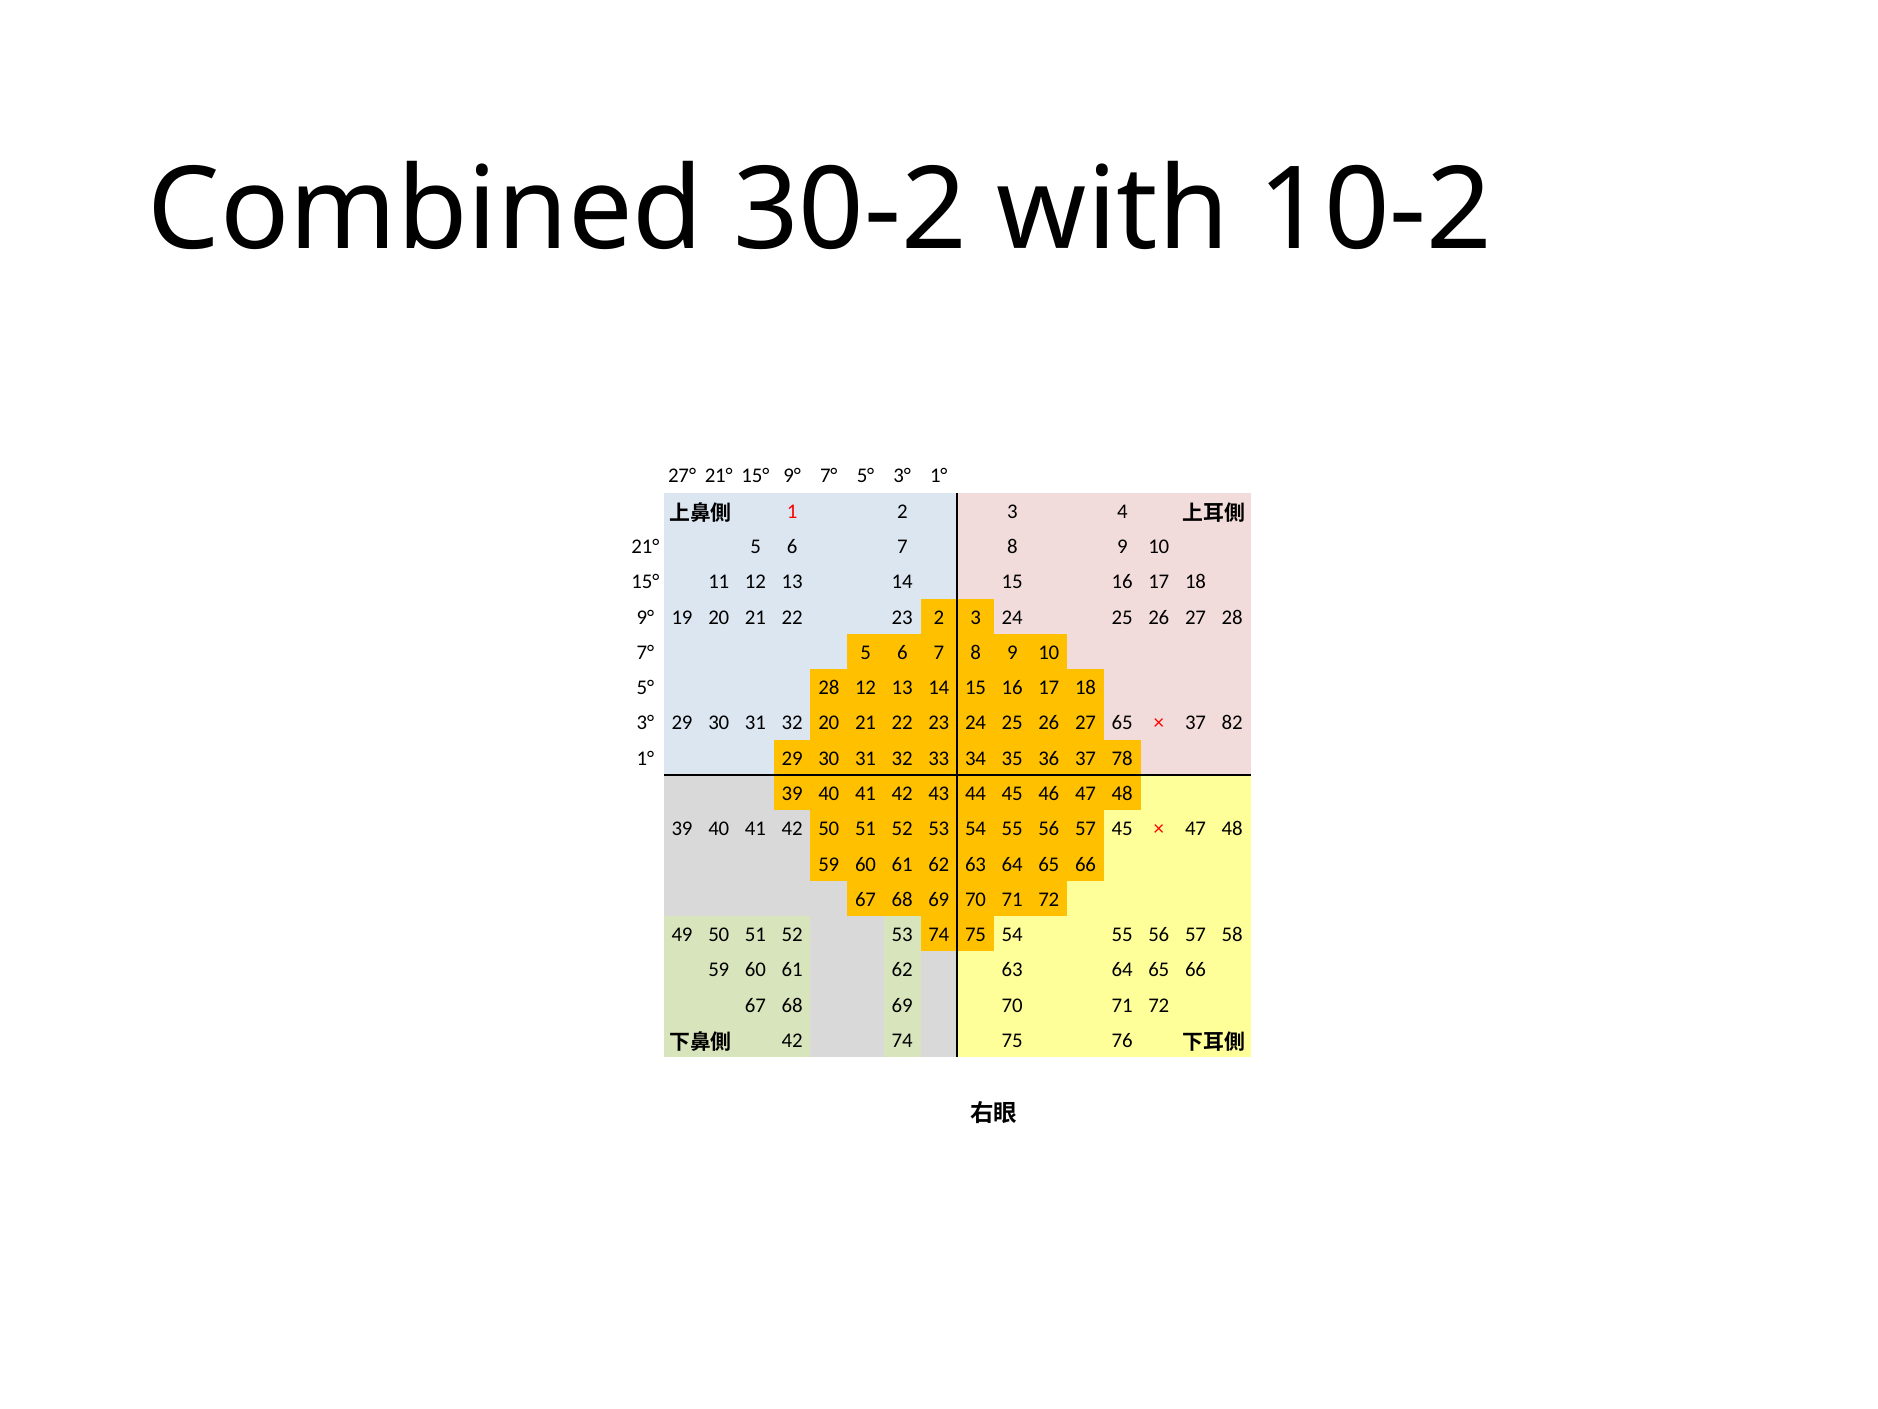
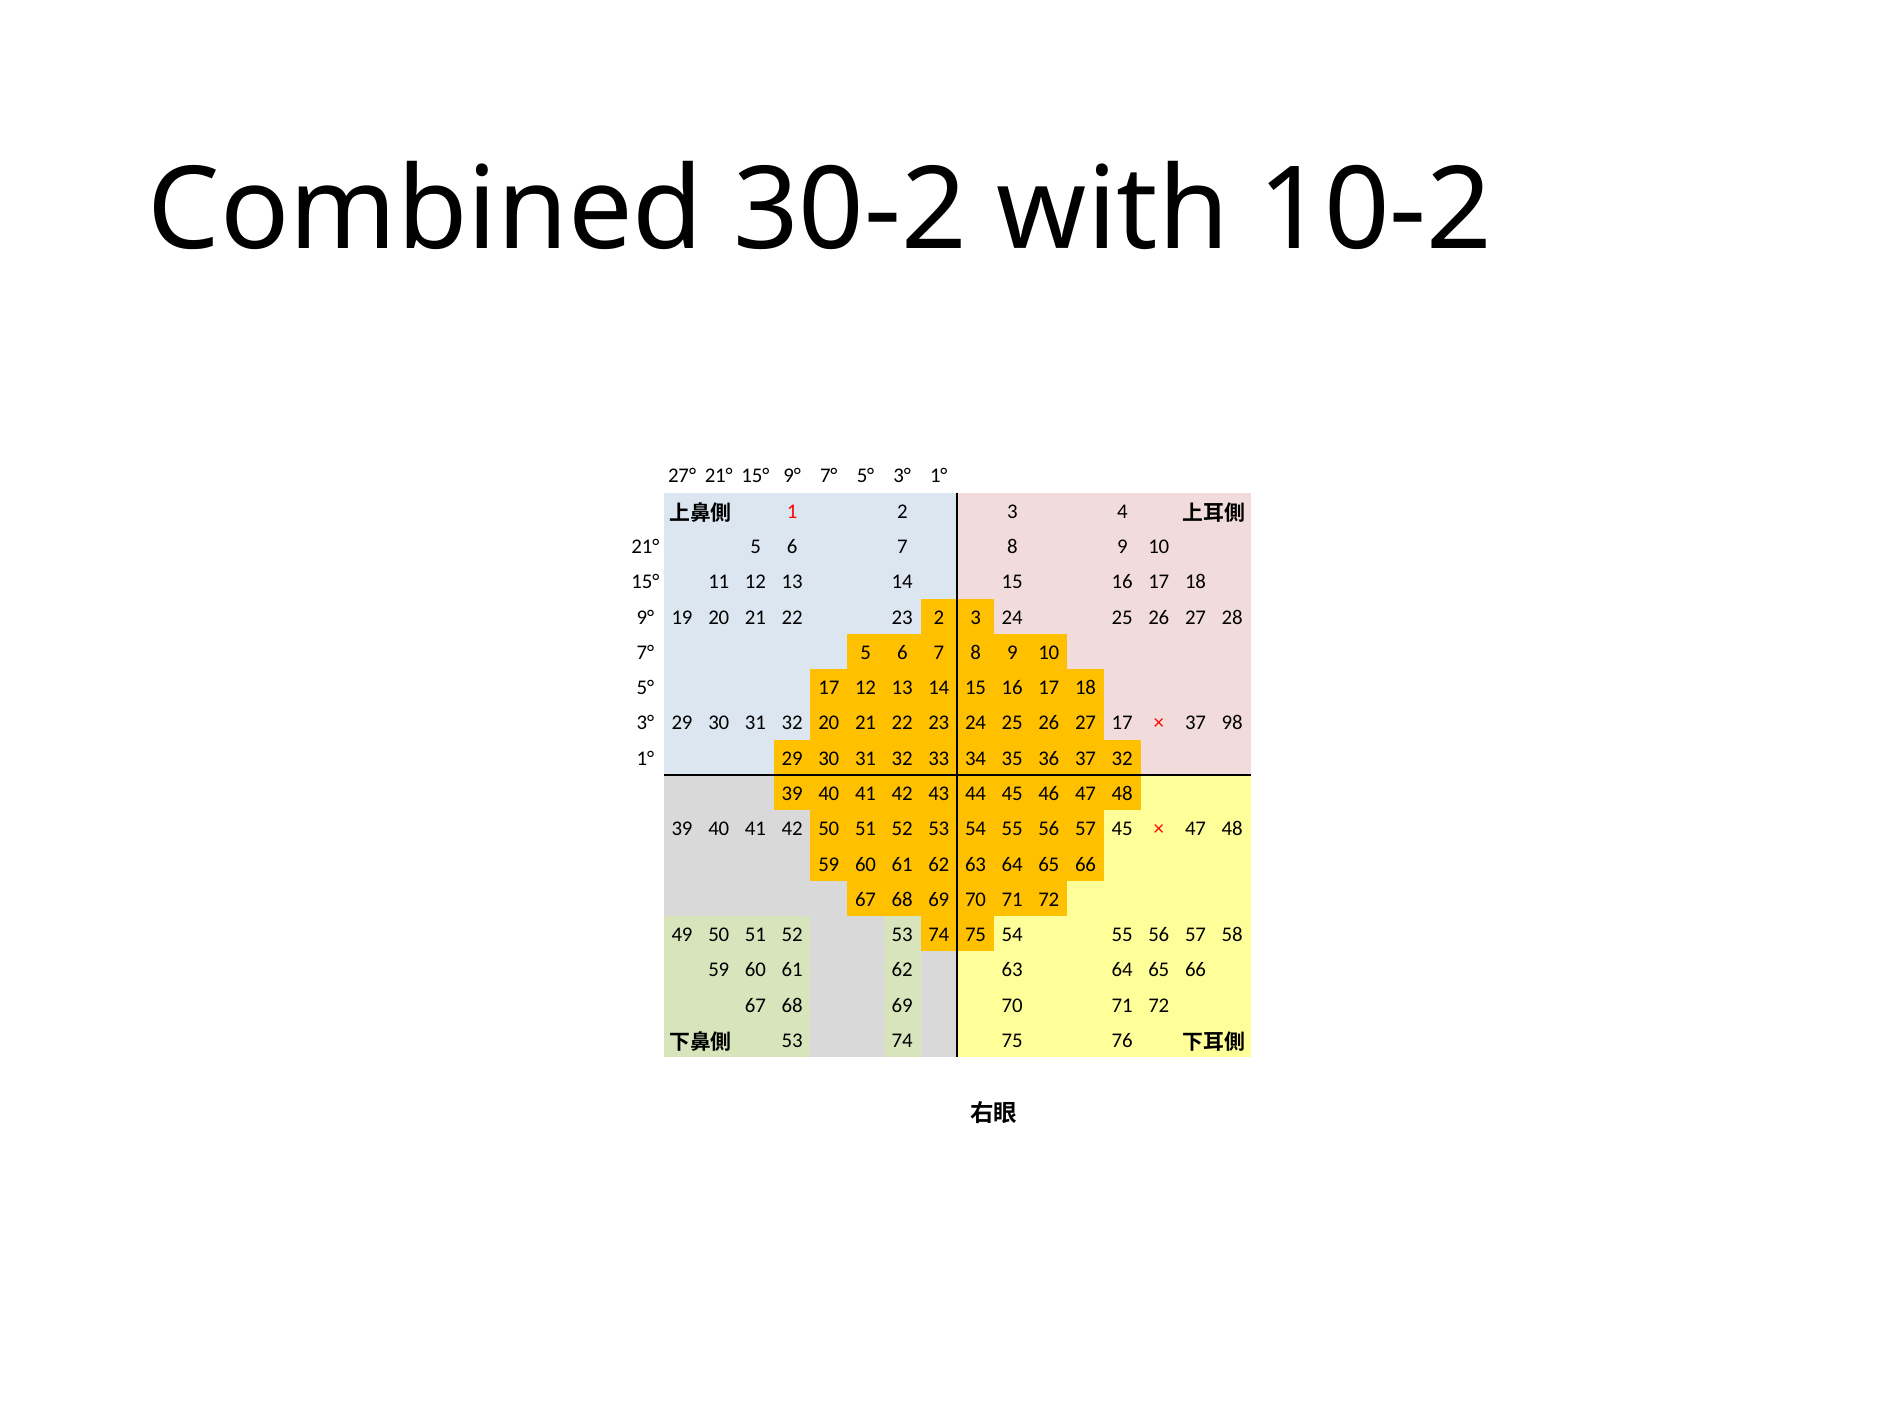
5° 28: 28 -> 17
27 65: 65 -> 17
82: 82 -> 98
37 78: 78 -> 32
42 at (792, 1040): 42 -> 53
